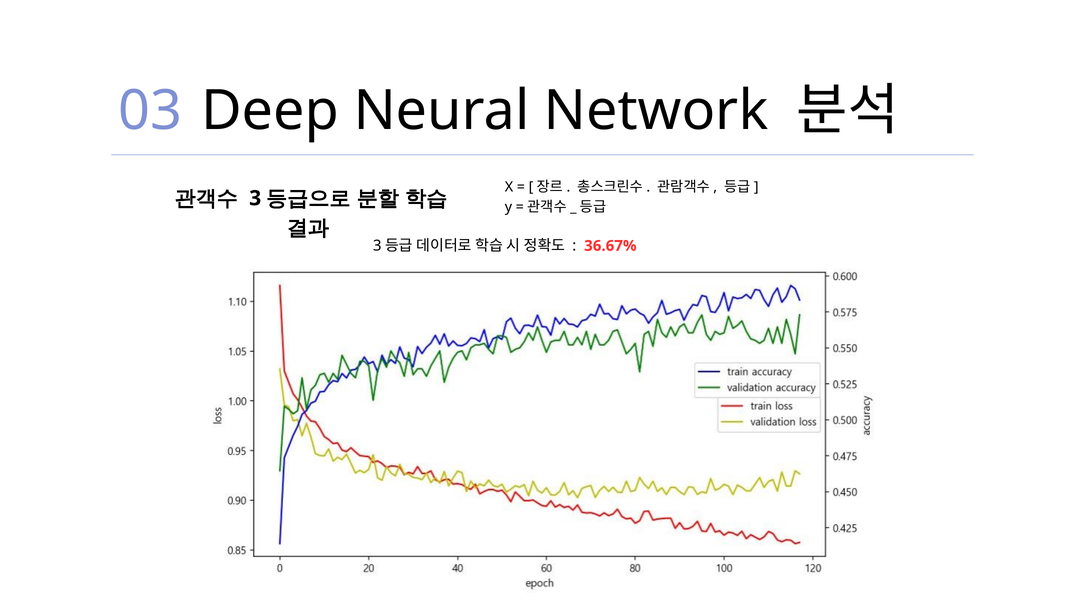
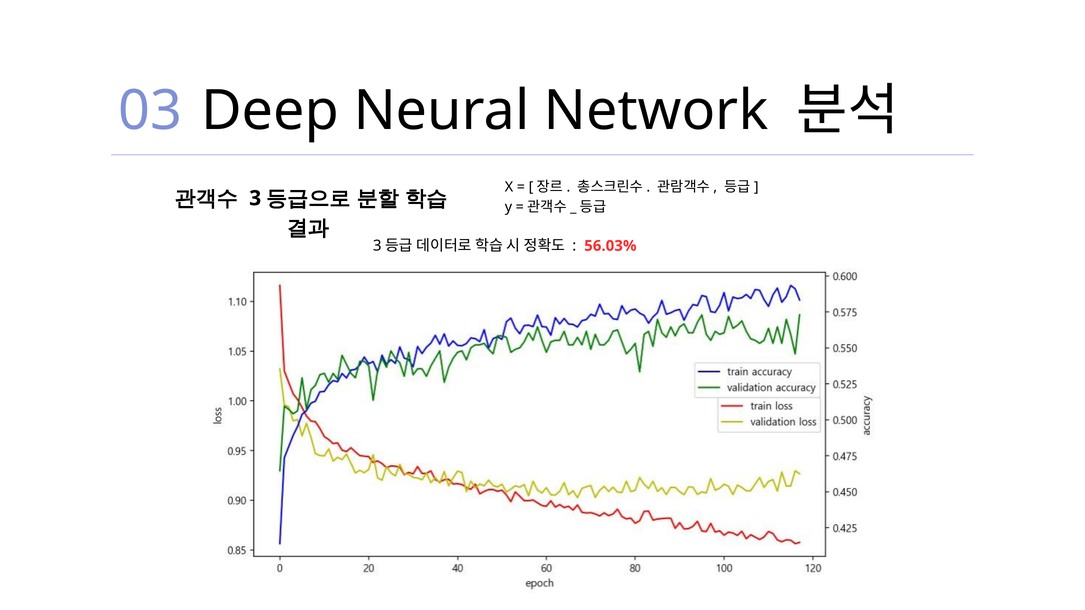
36.67%: 36.67% -> 56.03%
